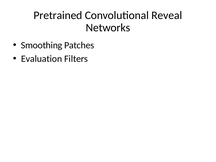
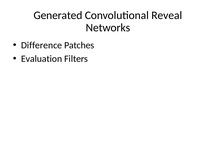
Pretrained: Pretrained -> Generated
Smoothing: Smoothing -> Difference
